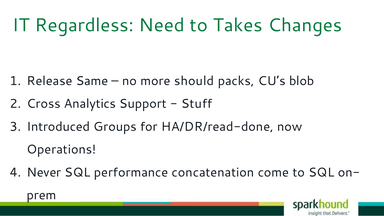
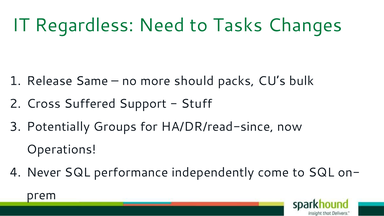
Takes: Takes -> Tasks
blob: blob -> bulk
Analytics: Analytics -> Suffered
Introduced: Introduced -> Potentially
HA/DR/read-done: HA/DR/read-done -> HA/DR/read-since
concatenation: concatenation -> independently
